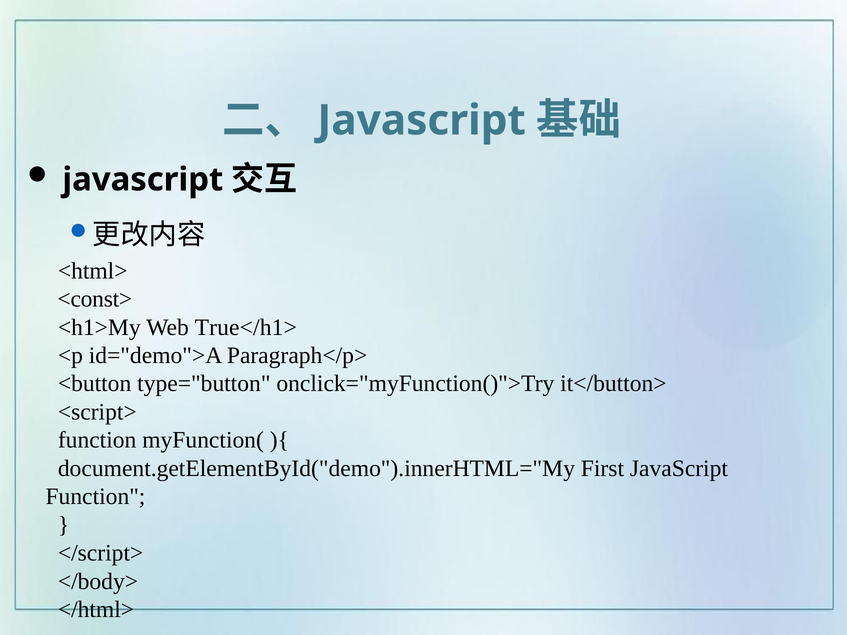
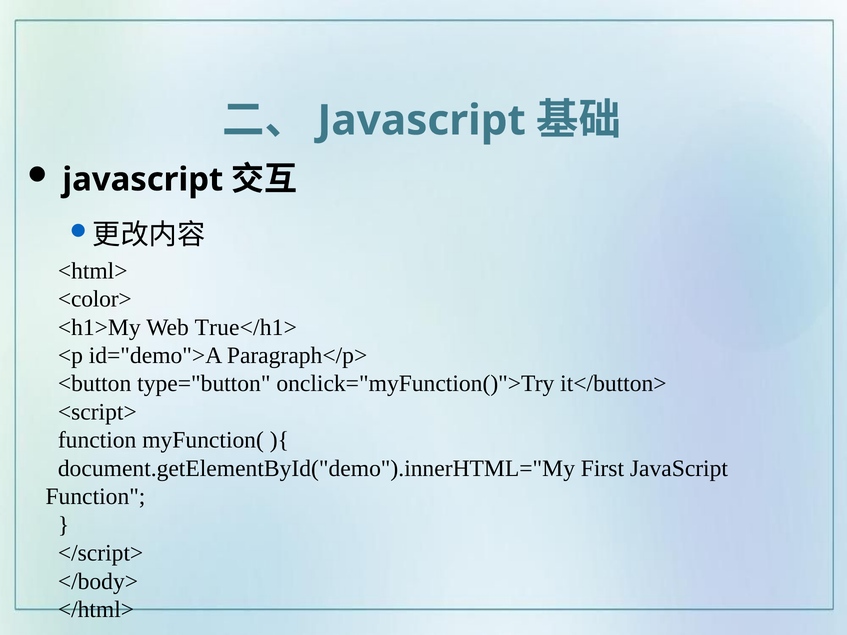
<const>: <const> -> <color>
